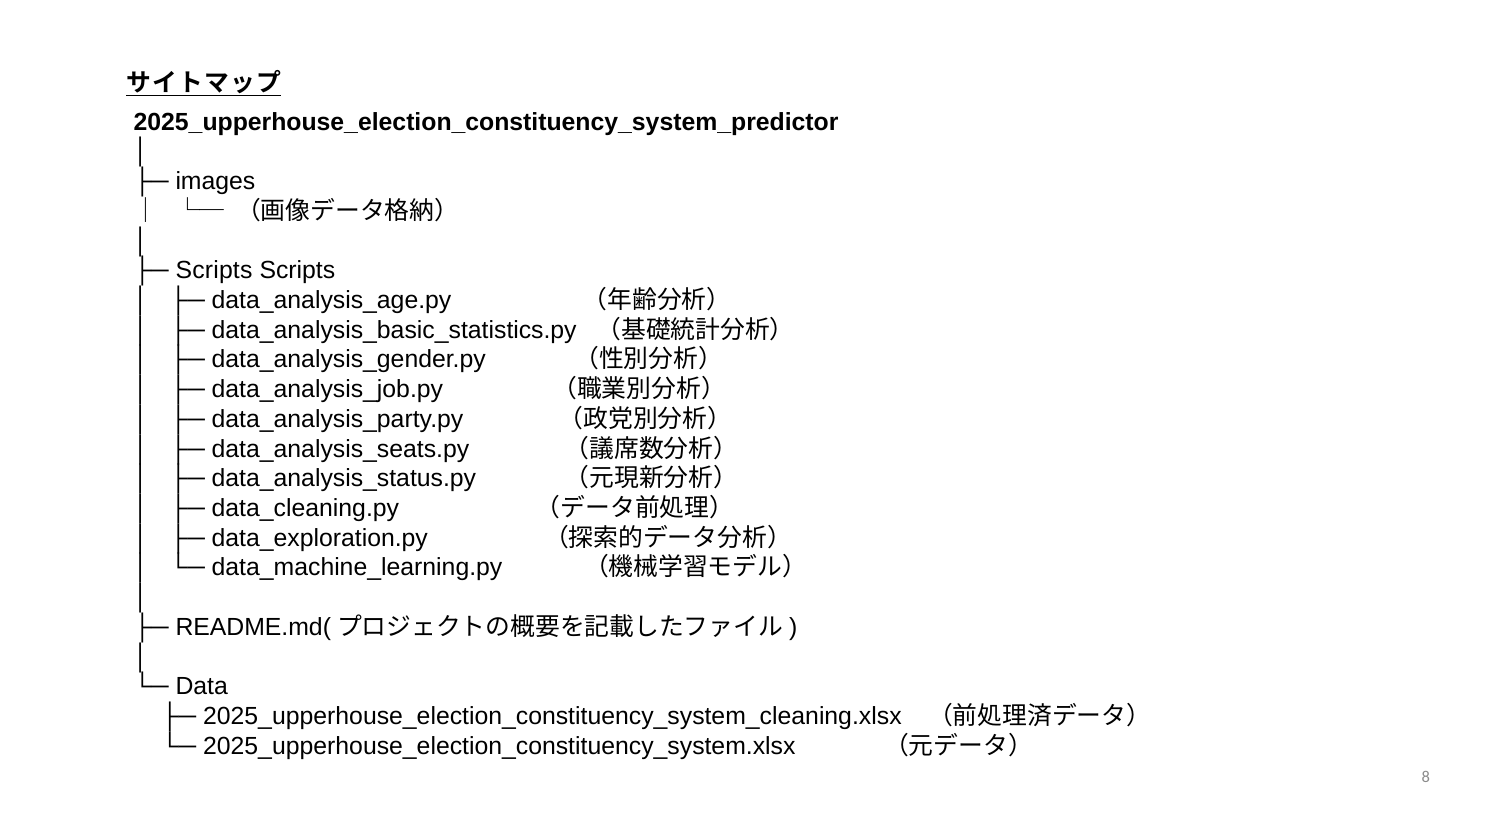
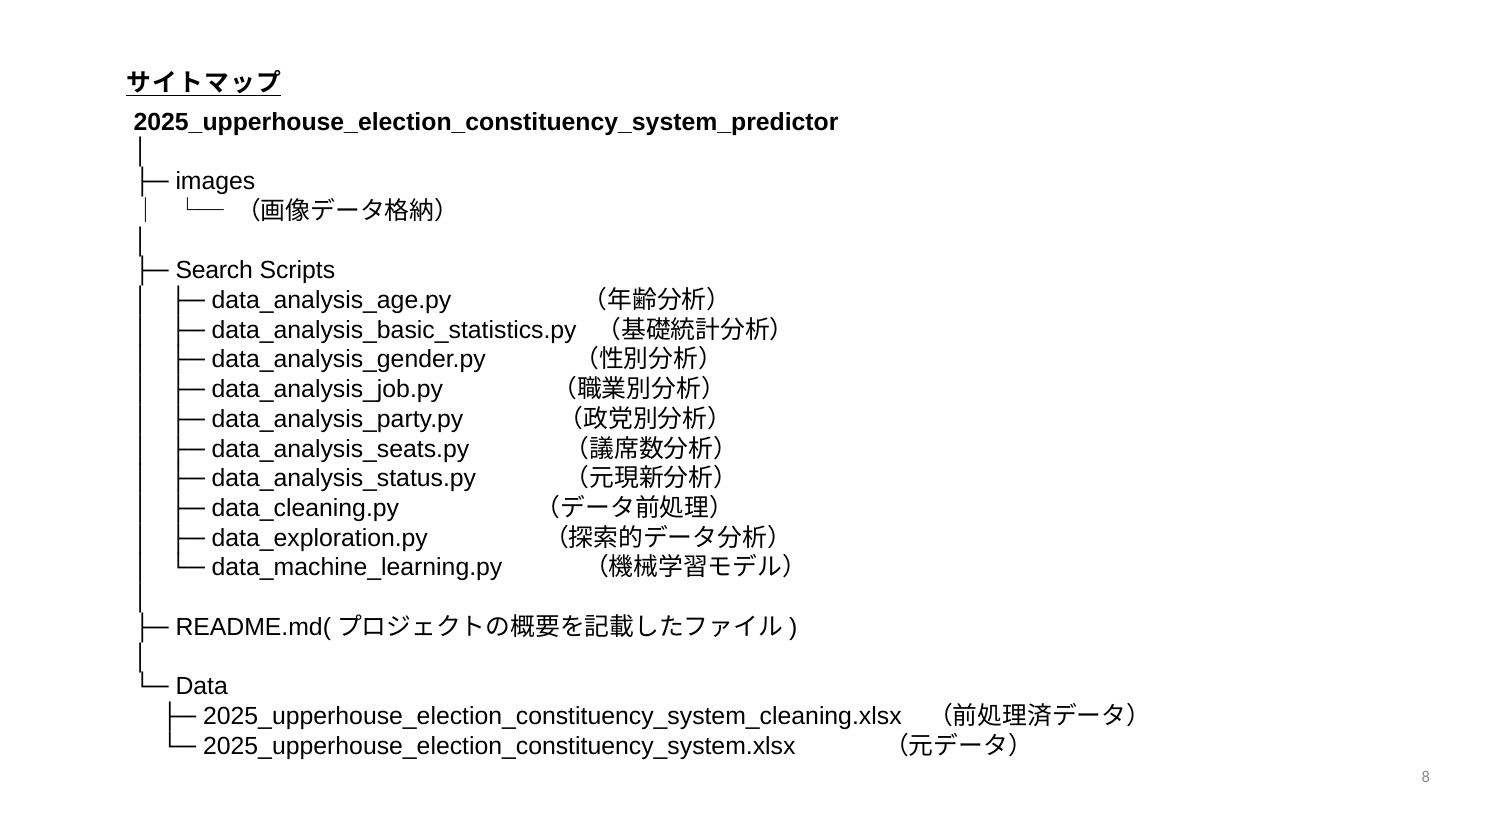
Scripts at (214, 271): Scripts -> Search
